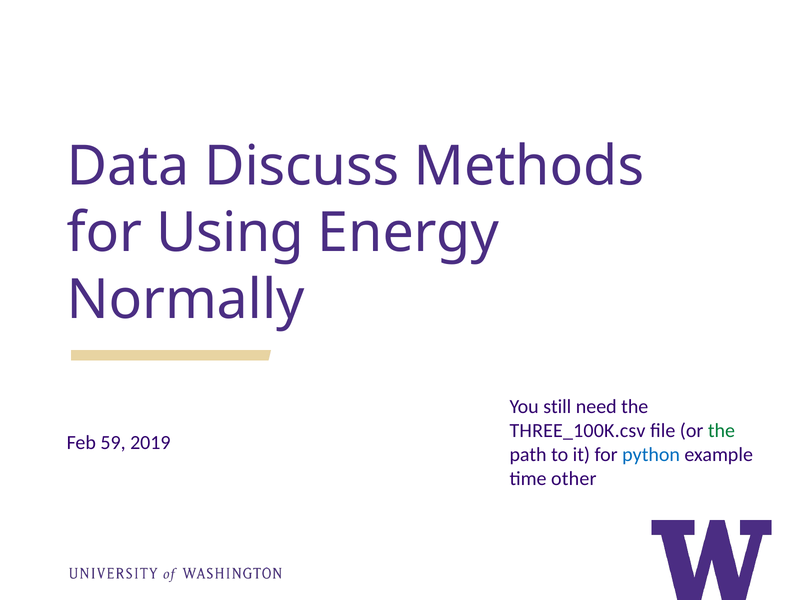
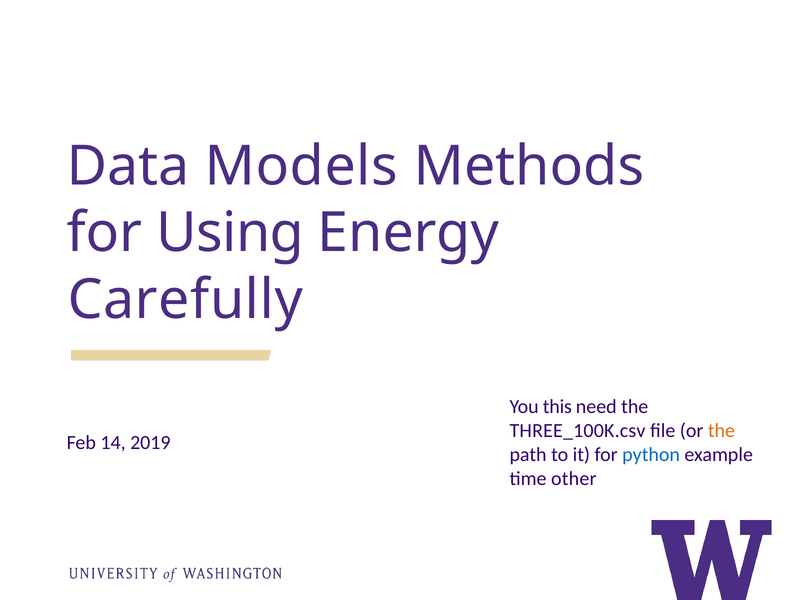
Discuss: Discuss -> Models
Normally: Normally -> Carefully
still: still -> this
the at (721, 431) colour: green -> orange
59: 59 -> 14
